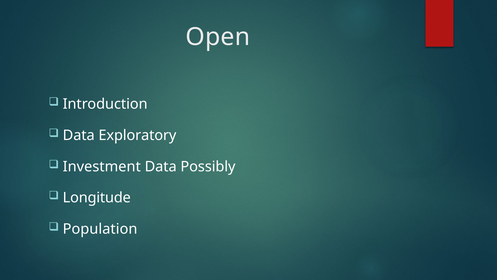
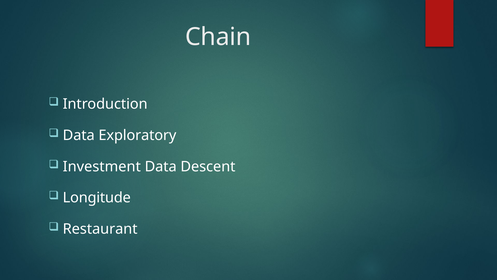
Open: Open -> Chain
Possibly: Possibly -> Descent
Population: Population -> Restaurant
